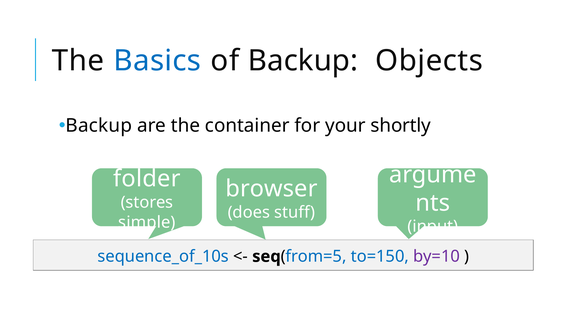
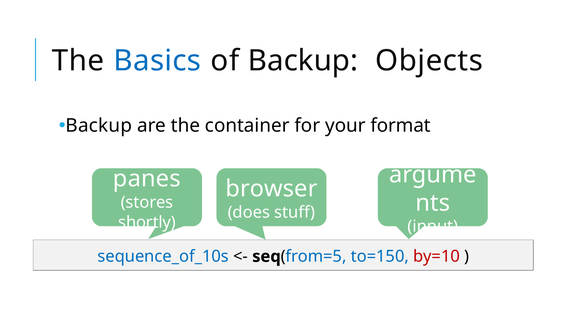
shortly: shortly -> format
folder: folder -> panes
simple: simple -> shortly
by=10 colour: purple -> red
